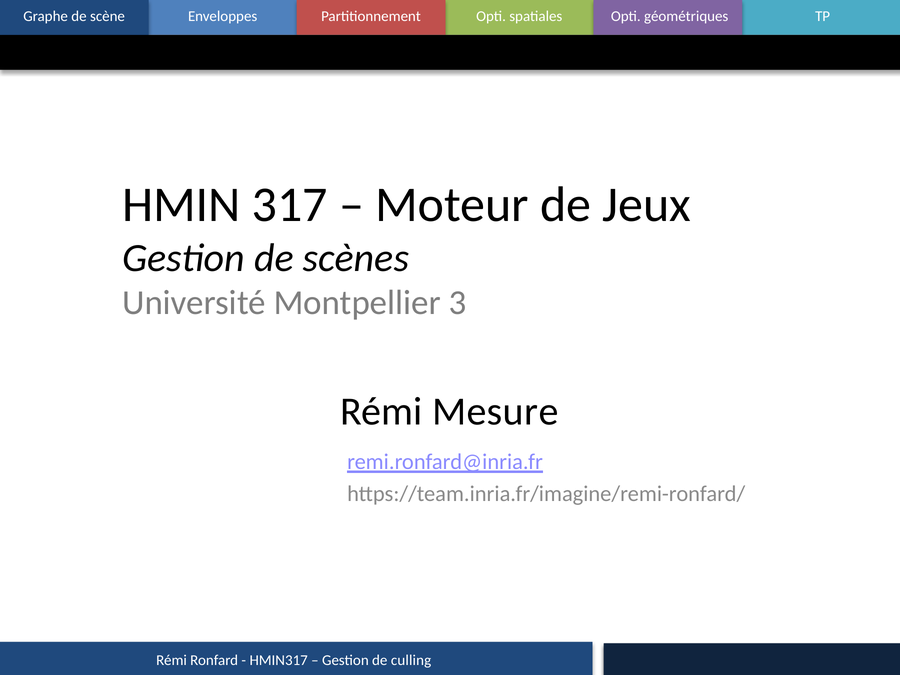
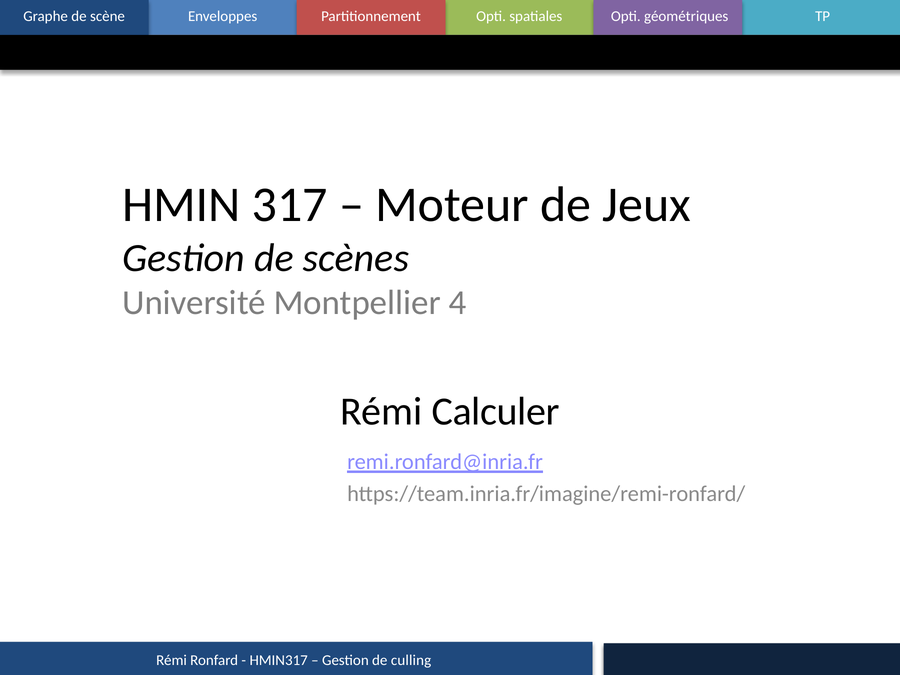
3: 3 -> 4
Mesure: Mesure -> Calculer
